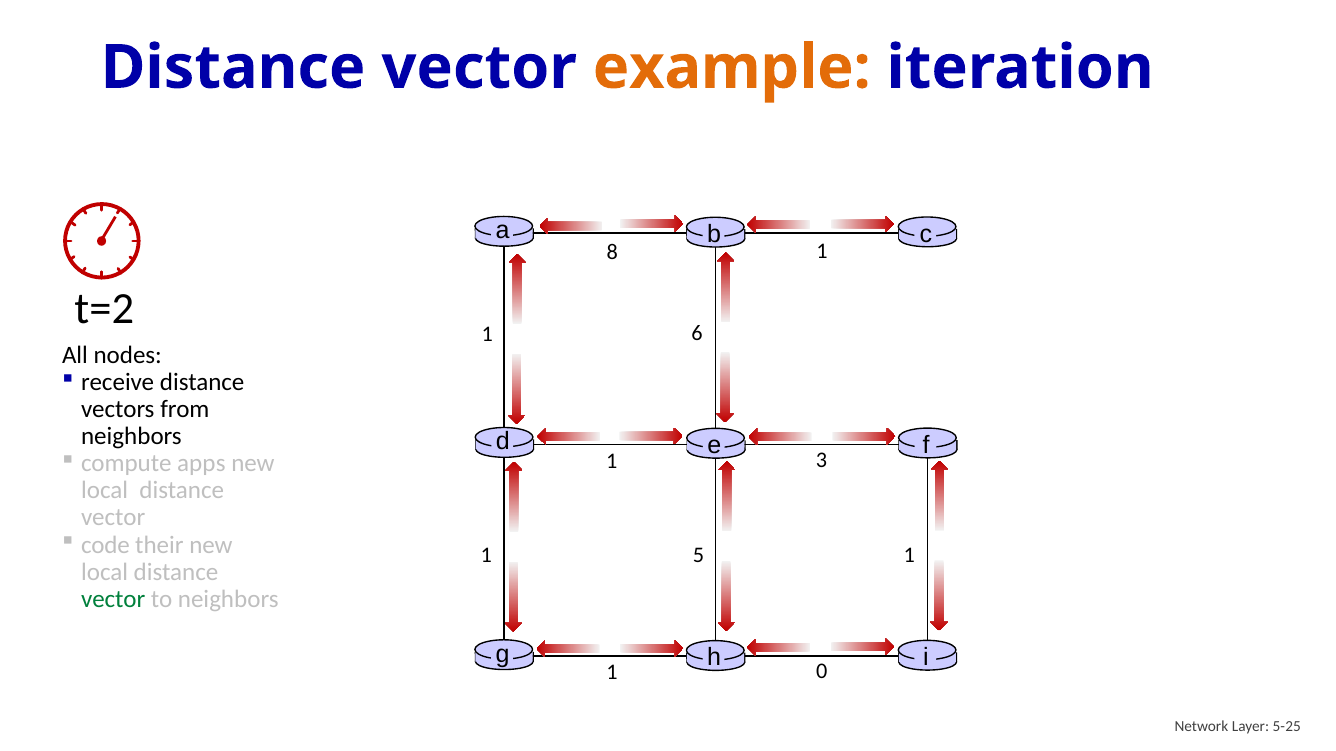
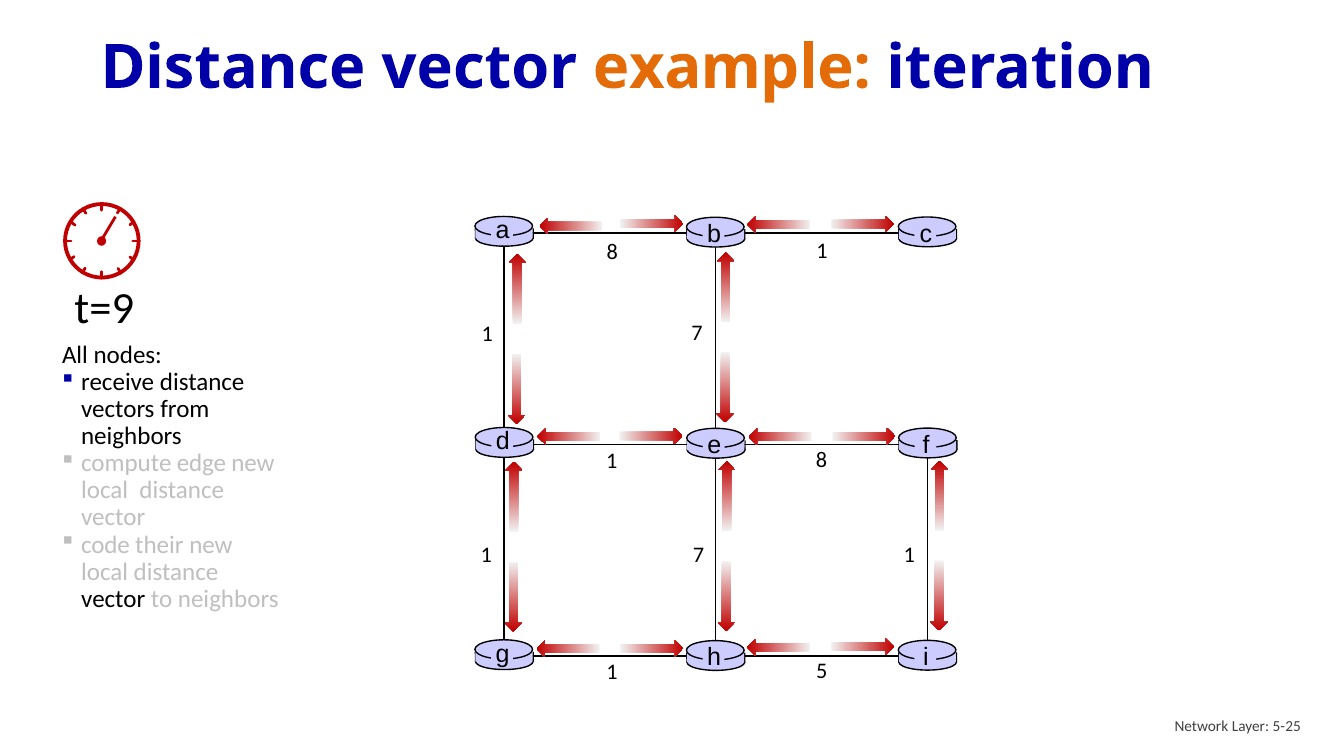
t=2: t=2 -> t=9
6 at (697, 333): 6 -> 7
apps: apps -> edge
1 3: 3 -> 8
5 at (699, 556): 5 -> 7
vector at (113, 599) colour: green -> black
0: 0 -> 5
